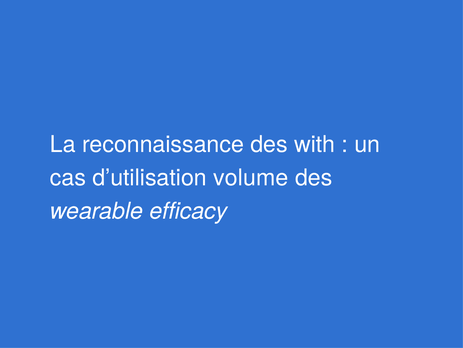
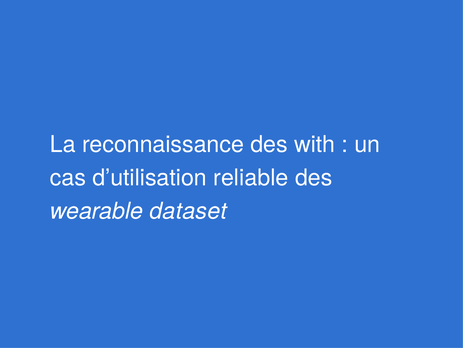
volume: volume -> reliable
efficacy: efficacy -> dataset
